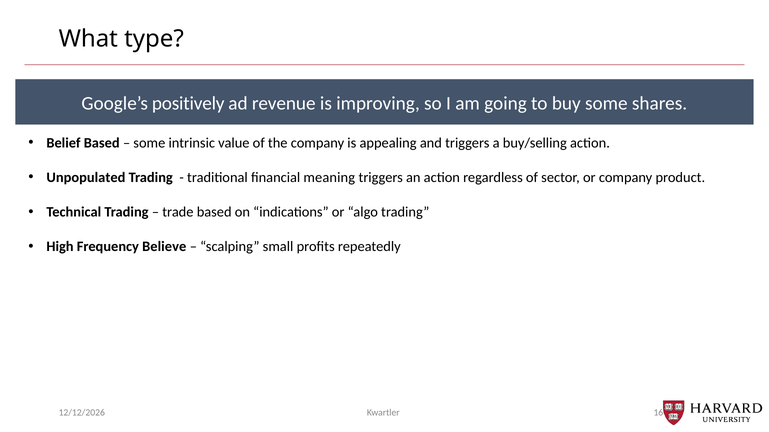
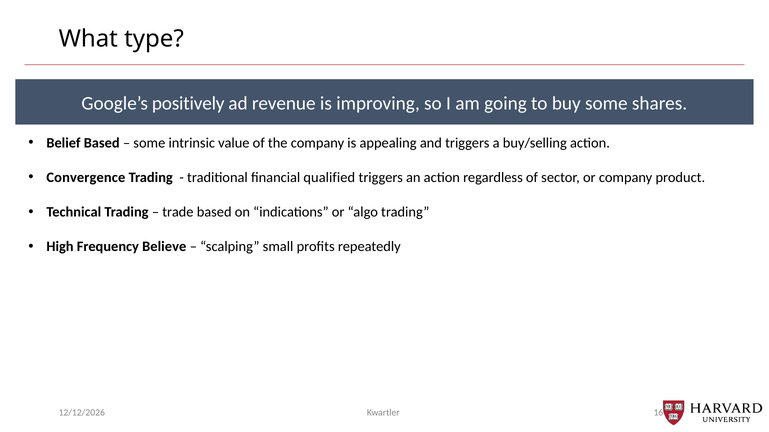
Unpopulated: Unpopulated -> Convergence
meaning: meaning -> qualified
